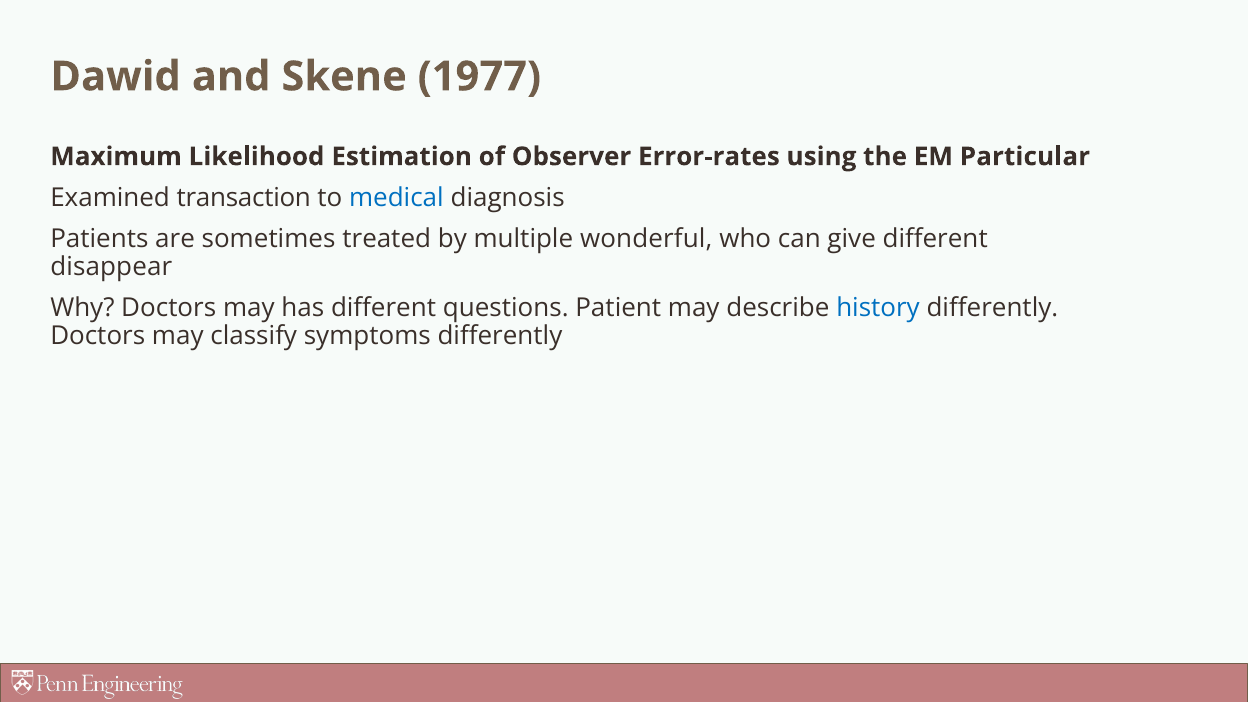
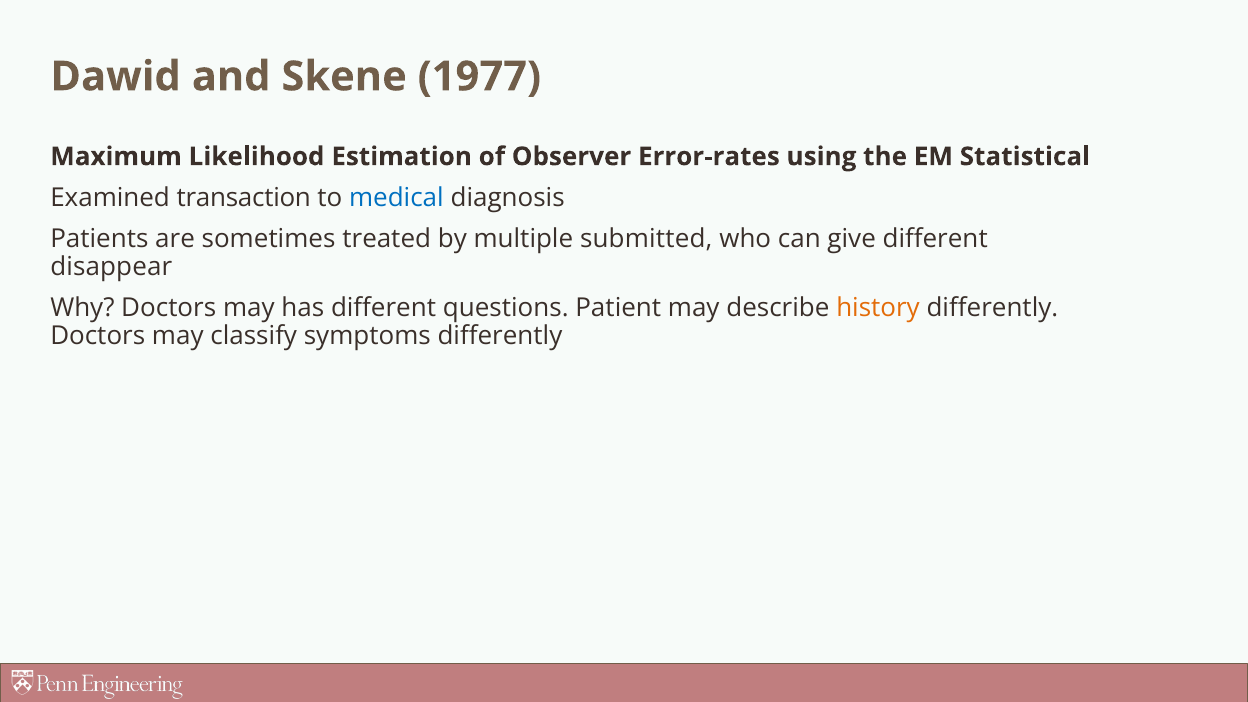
Particular: Particular -> Statistical
wonderful: wonderful -> submitted
history colour: blue -> orange
